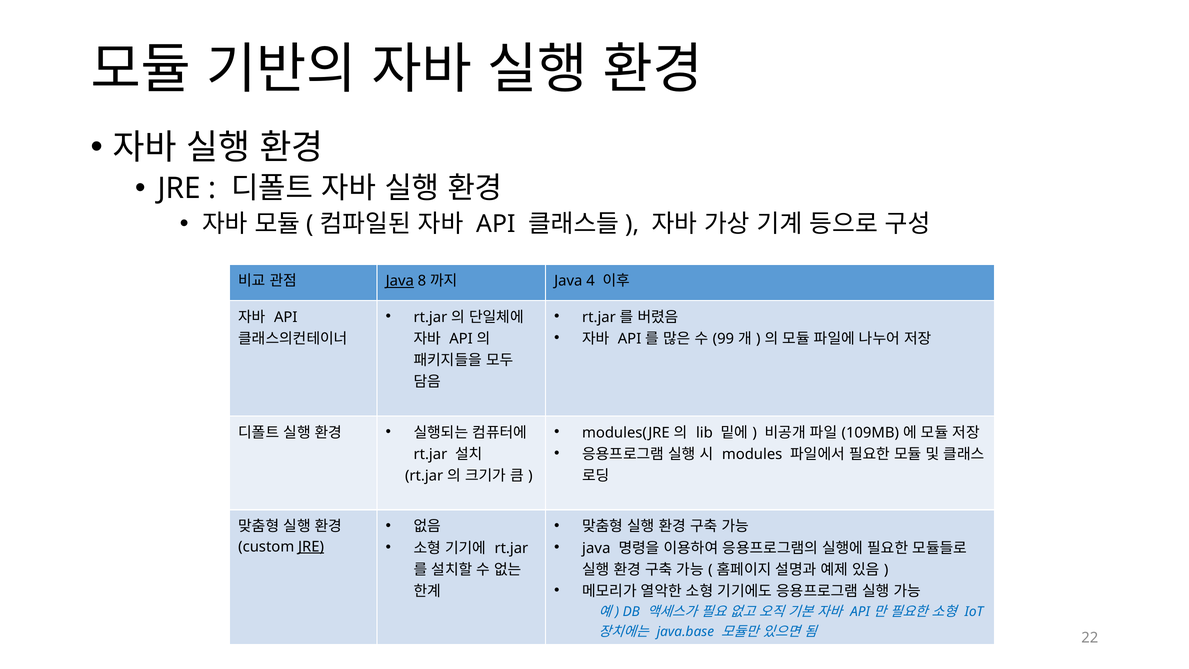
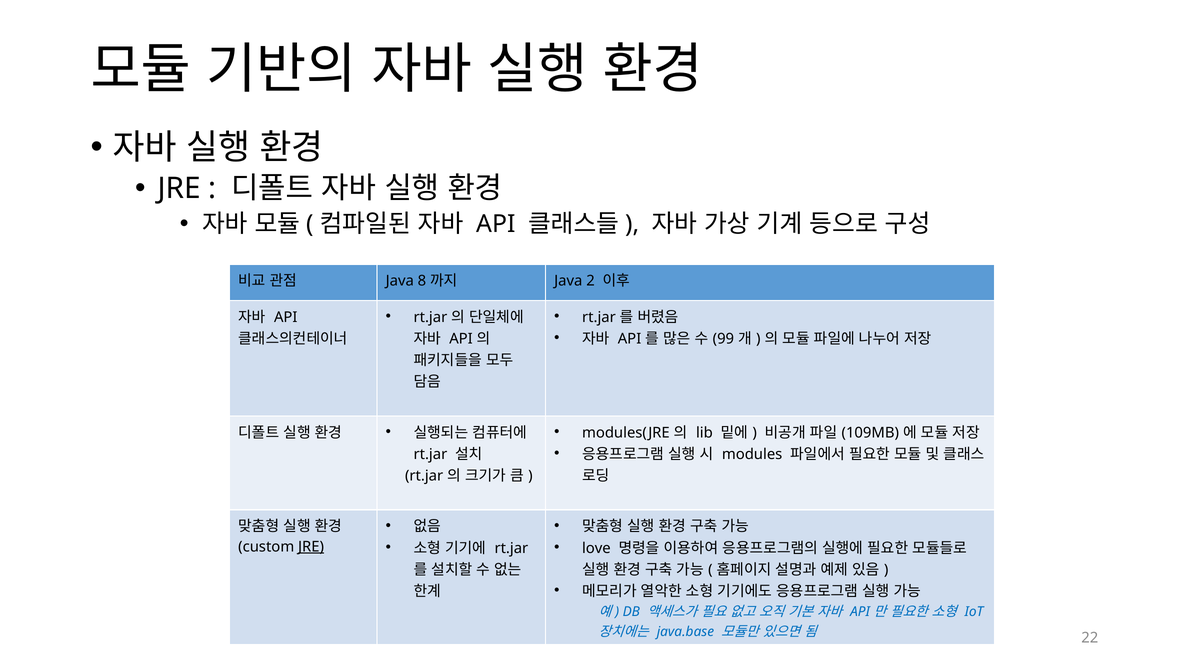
Java at (400, 281) underline: present -> none
4: 4 -> 2
java at (596, 548): java -> love
